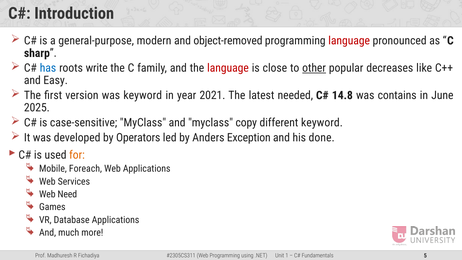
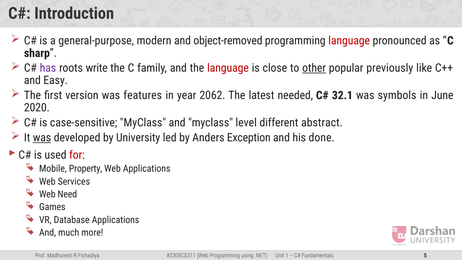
has colour: blue -> purple
decreases: decreases -> previously
was keyword: keyword -> features
2021: 2021 -> 2062
14.8: 14.8 -> 32.1
contains: contains -> symbols
2025: 2025 -> 2020
copy: copy -> level
different keyword: keyword -> abstract
was at (42, 138) underline: none -> present
Operators: Operators -> University
for colour: orange -> red
Foreach: Foreach -> Property
